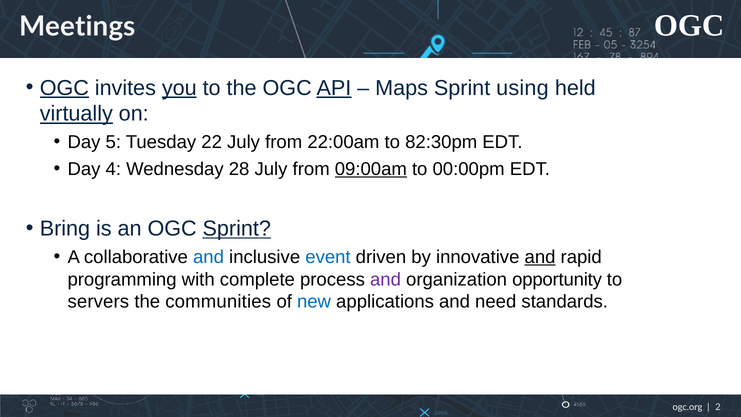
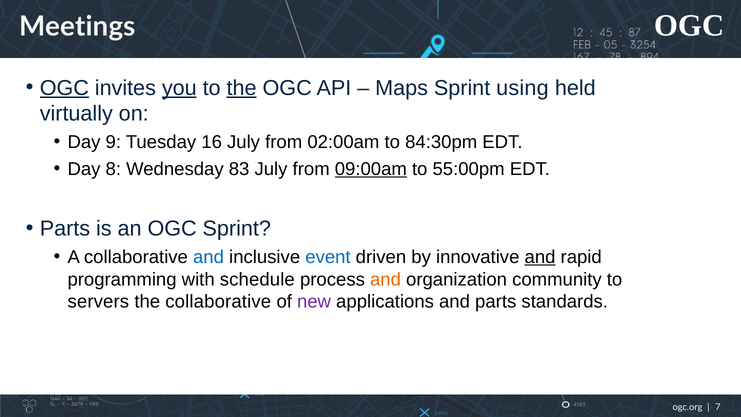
the at (242, 88) underline: none -> present
API underline: present -> none
virtually underline: present -> none
5: 5 -> 9
22: 22 -> 16
22:00am: 22:00am -> 02:00am
82:30pm: 82:30pm -> 84:30pm
4: 4 -> 8
28: 28 -> 83
00:00pm: 00:00pm -> 55:00pm
Bring at (65, 229): Bring -> Parts
Sprint at (237, 229) underline: present -> none
complete: complete -> schedule
and at (385, 279) colour: purple -> orange
opportunity: opportunity -> community
the communities: communities -> collaborative
new colour: blue -> purple
and need: need -> parts
2: 2 -> 7
